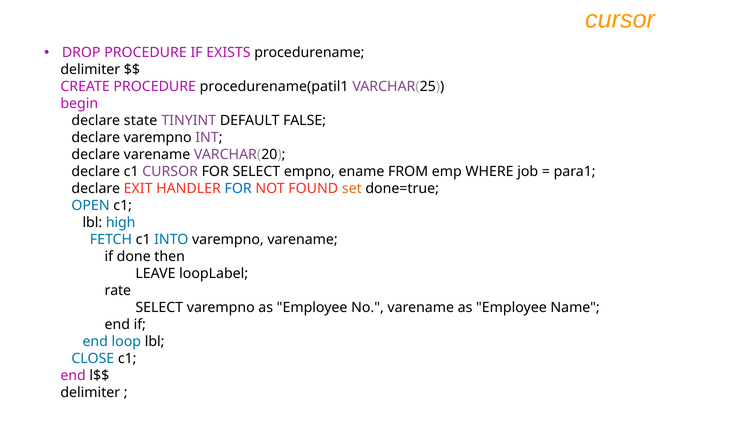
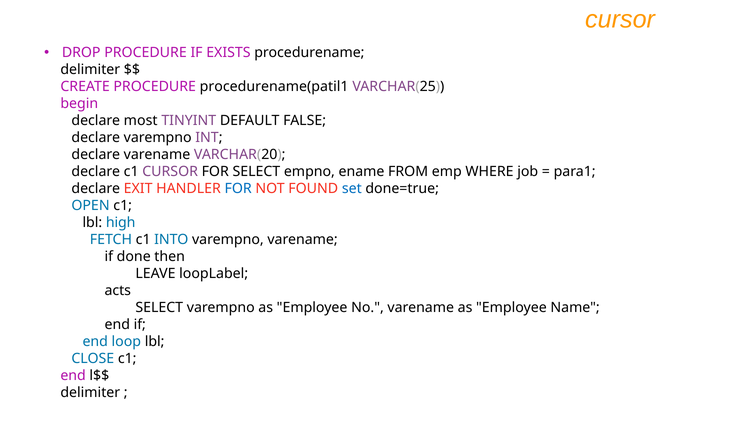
state: state -> most
set colour: orange -> blue
rate: rate -> acts
